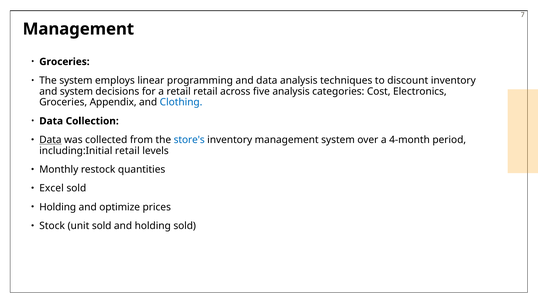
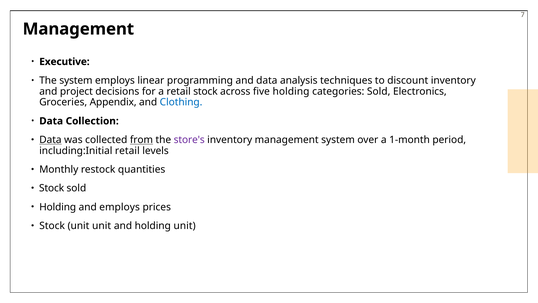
Groceries at (64, 62): Groceries -> Executive
and system: system -> project
retail retail: retail -> stock
five analysis: analysis -> holding
categories Cost: Cost -> Sold
from underline: none -> present
store's colour: blue -> purple
4-month: 4-month -> 1-month
Excel at (52, 188): Excel -> Stock
and optimize: optimize -> employs
unit sold: sold -> unit
holding sold: sold -> unit
